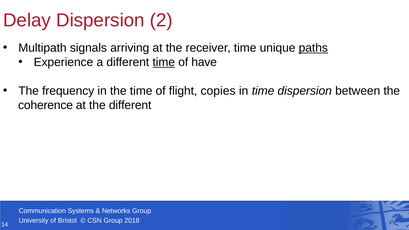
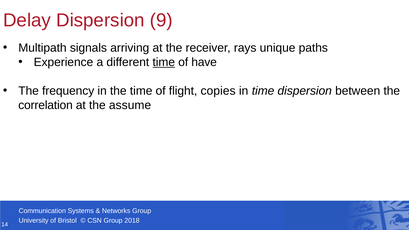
2: 2 -> 9
receiver time: time -> rays
paths underline: present -> none
coherence: coherence -> correlation
the different: different -> assume
